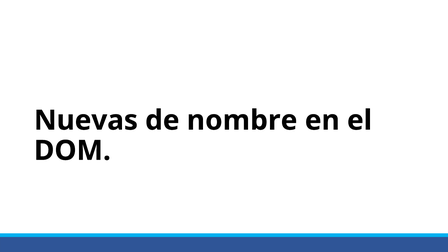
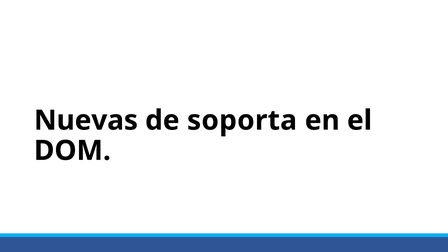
nombre: nombre -> soporta
